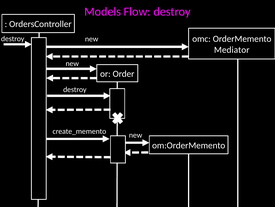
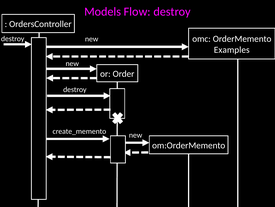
Mediator: Mediator -> Examples
